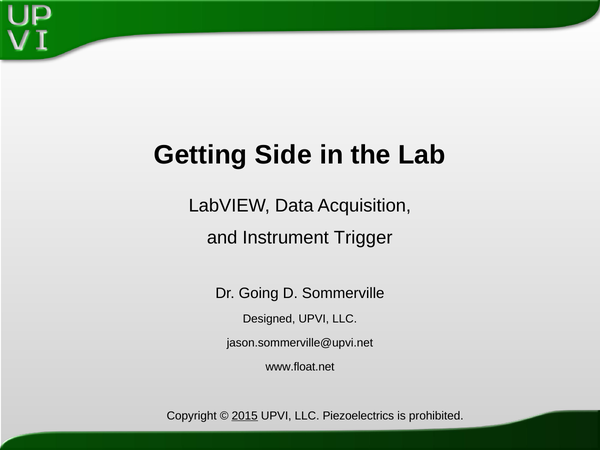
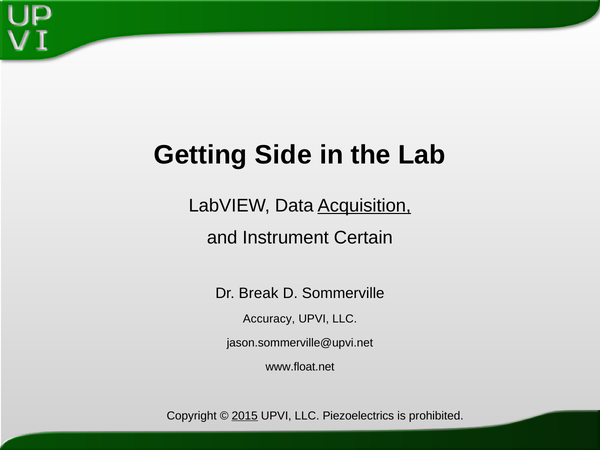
Acquisition underline: none -> present
Trigger: Trigger -> Certain
Going: Going -> Break
Designed: Designed -> Accuracy
